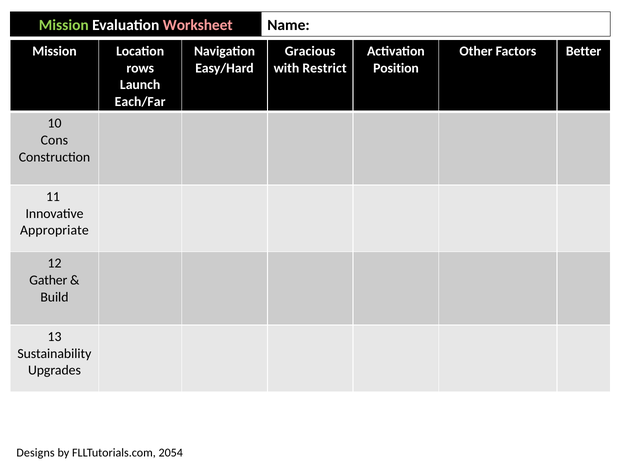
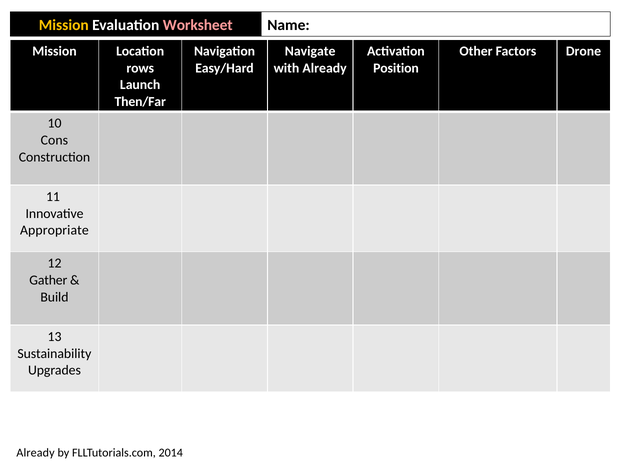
Mission at (64, 25) colour: light green -> yellow
Gracious: Gracious -> Navigate
Better: Better -> Drone
with Restrict: Restrict -> Already
Each/Far: Each/Far -> Then/Far
Designs at (36, 453): Designs -> Already
2054: 2054 -> 2014
